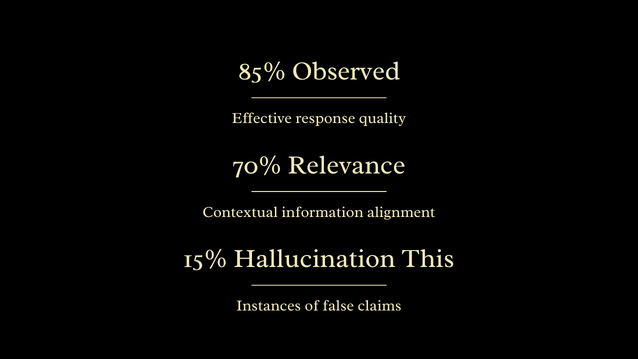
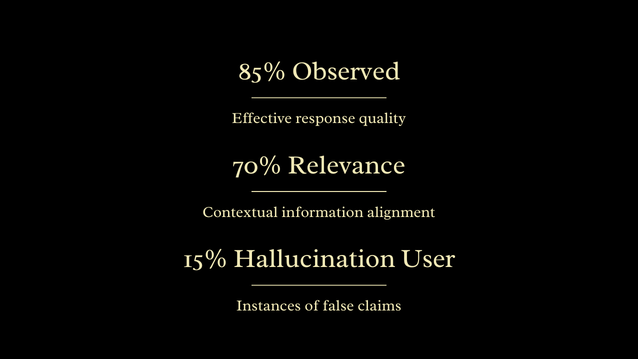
This: This -> User
